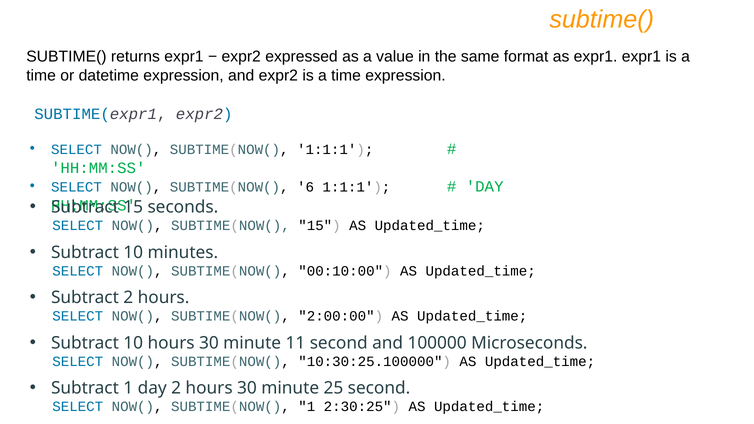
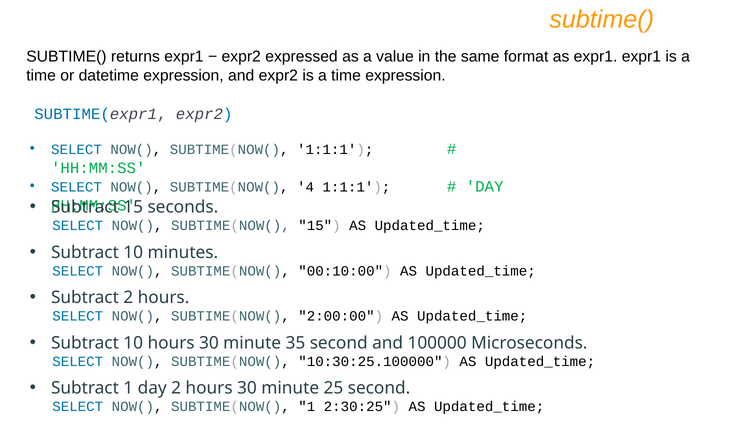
6: 6 -> 4
11: 11 -> 35
